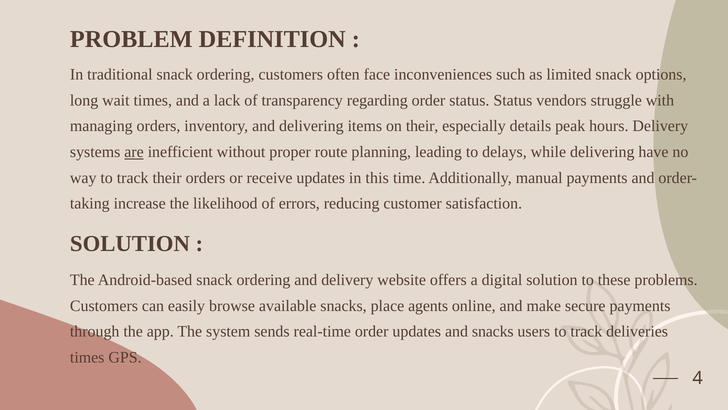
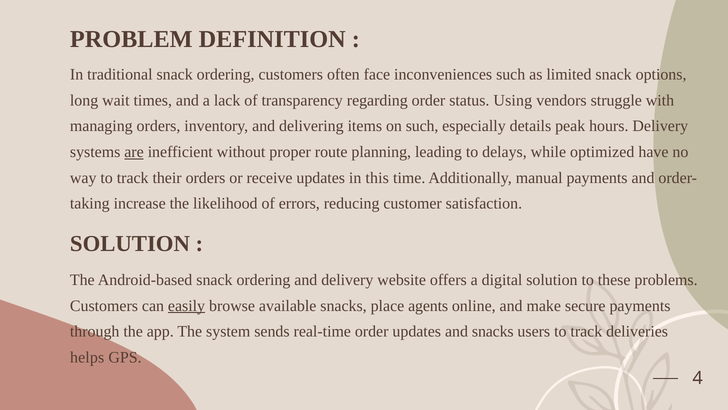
status Status: Status -> Using
on their: their -> such
while delivering: delivering -> optimized
easily underline: none -> present
times at (87, 357): times -> helps
